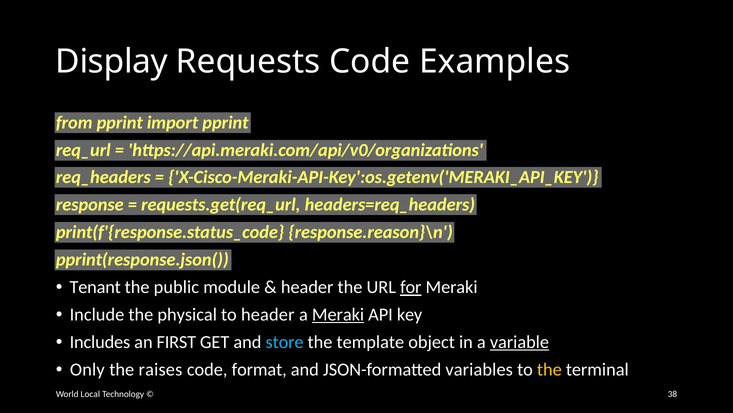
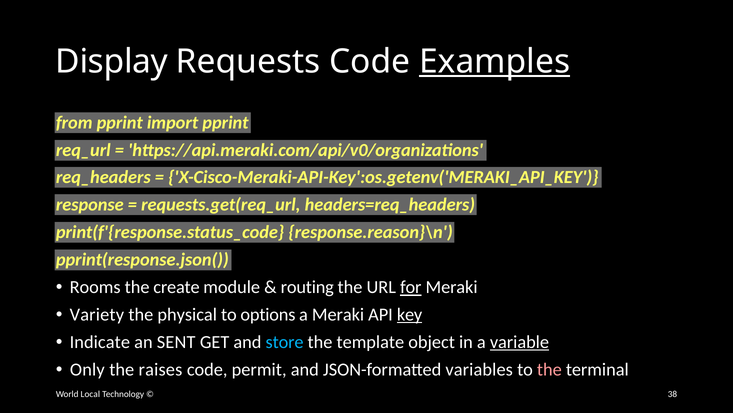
Examples underline: none -> present
Tenant: Tenant -> Rooms
public: public -> create
header at (307, 287): header -> routing
Include: Include -> Variety
to header: header -> options
Meraki at (338, 314) underline: present -> none
key underline: none -> present
Includes: Includes -> Indicate
FIRST: FIRST -> SENT
format: format -> permit
the at (549, 369) colour: yellow -> pink
